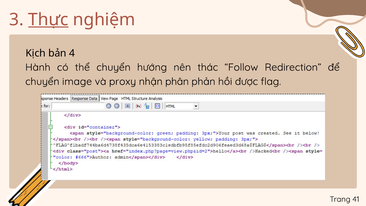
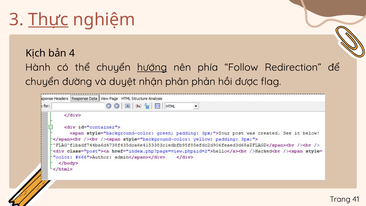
hướng underline: none -> present
thác: thác -> phía
image: image -> đường
proxy: proxy -> duyệt
